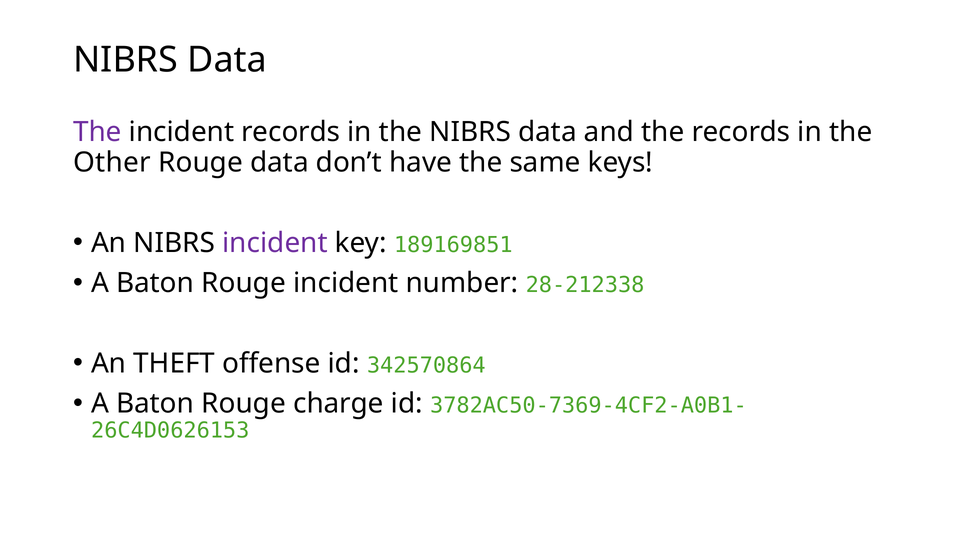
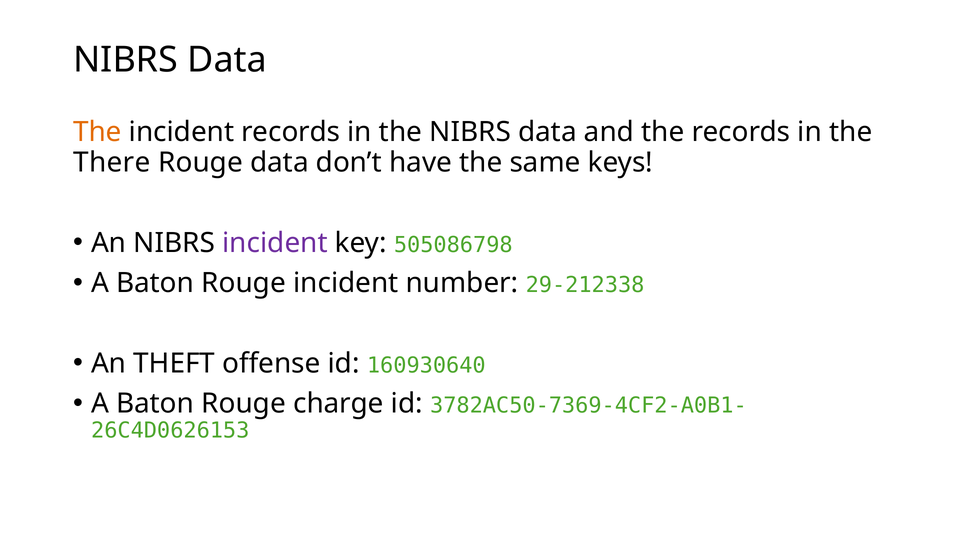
The at (97, 132) colour: purple -> orange
Other: Other -> There
189169851: 189169851 -> 505086798
28-212338: 28-212338 -> 29-212338
342570864: 342570864 -> 160930640
